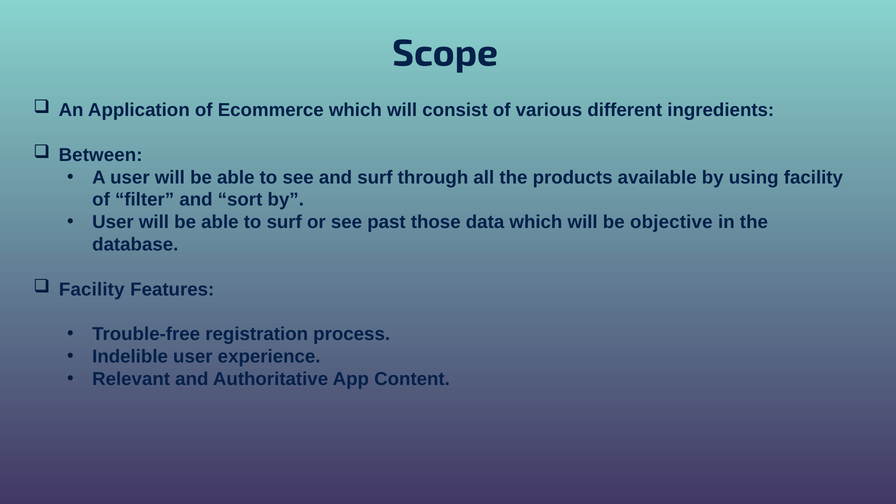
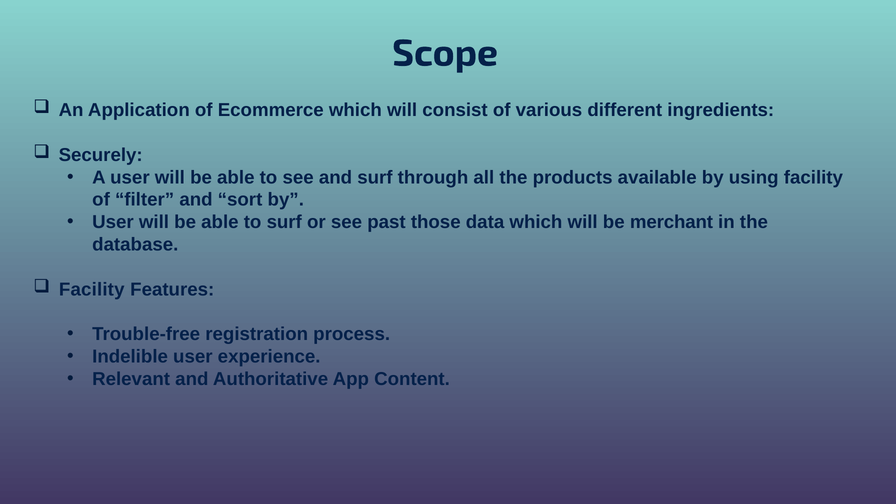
Between: Between -> Securely
objective: objective -> merchant
